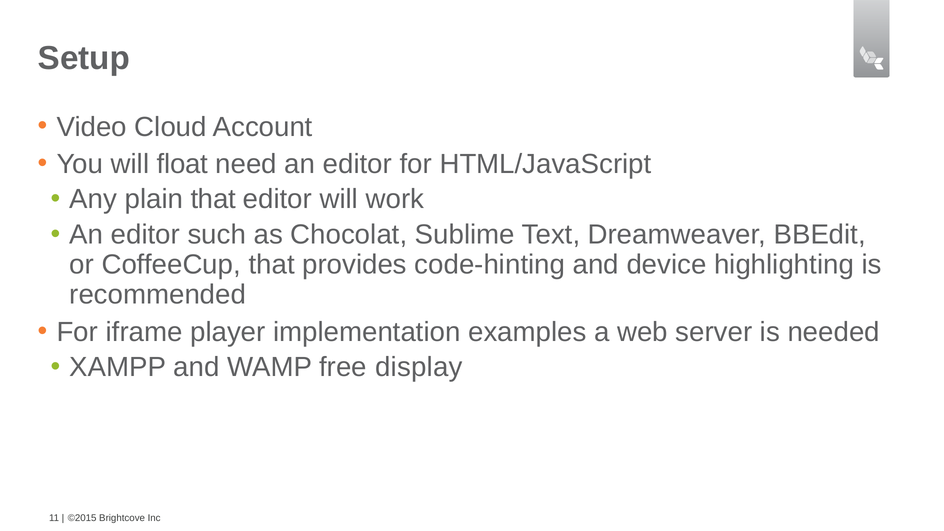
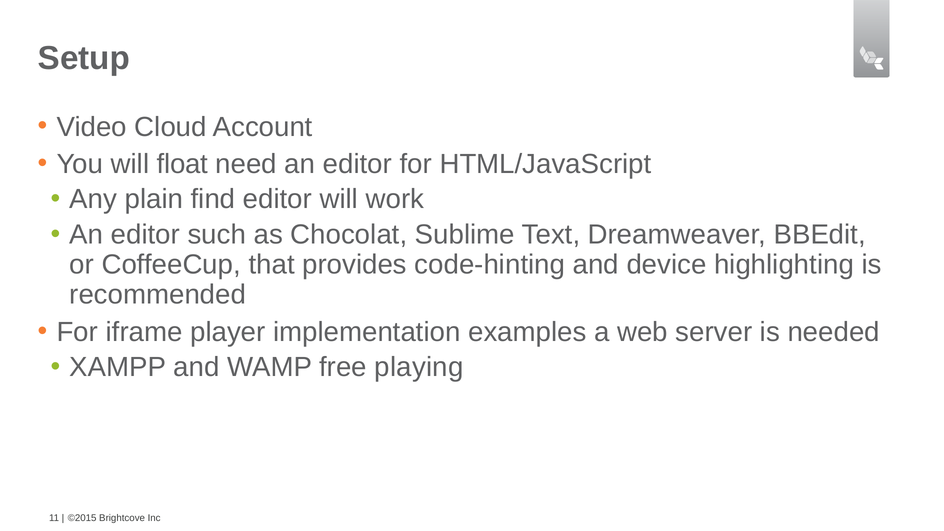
plain that: that -> find
display: display -> playing
